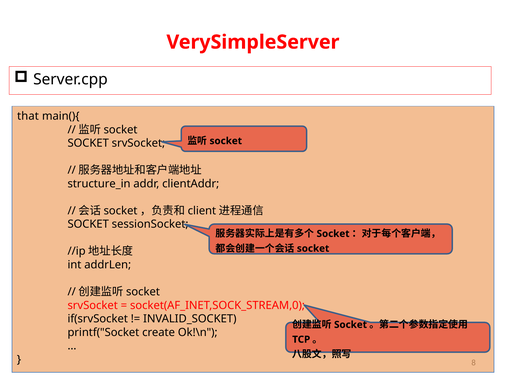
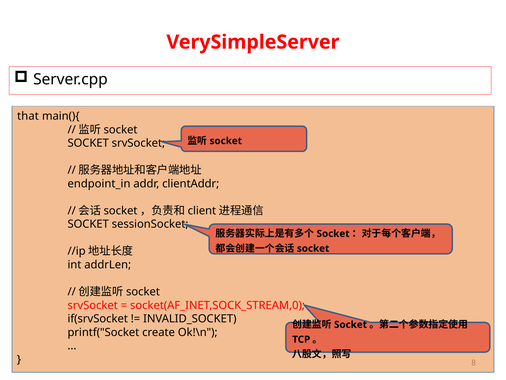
structure_in: structure_in -> endpoint_in
